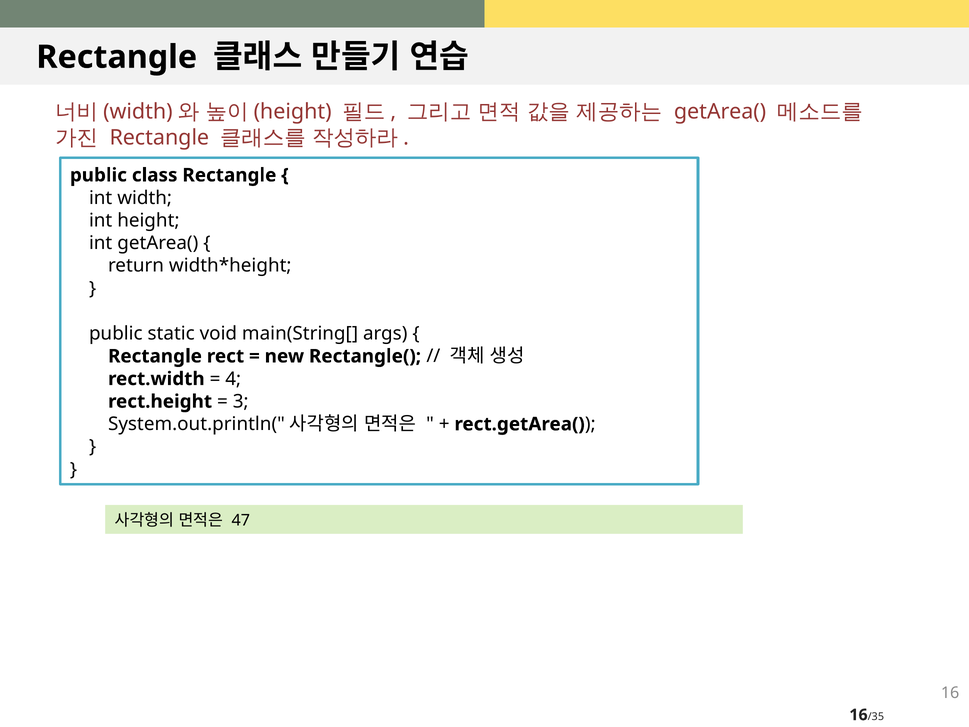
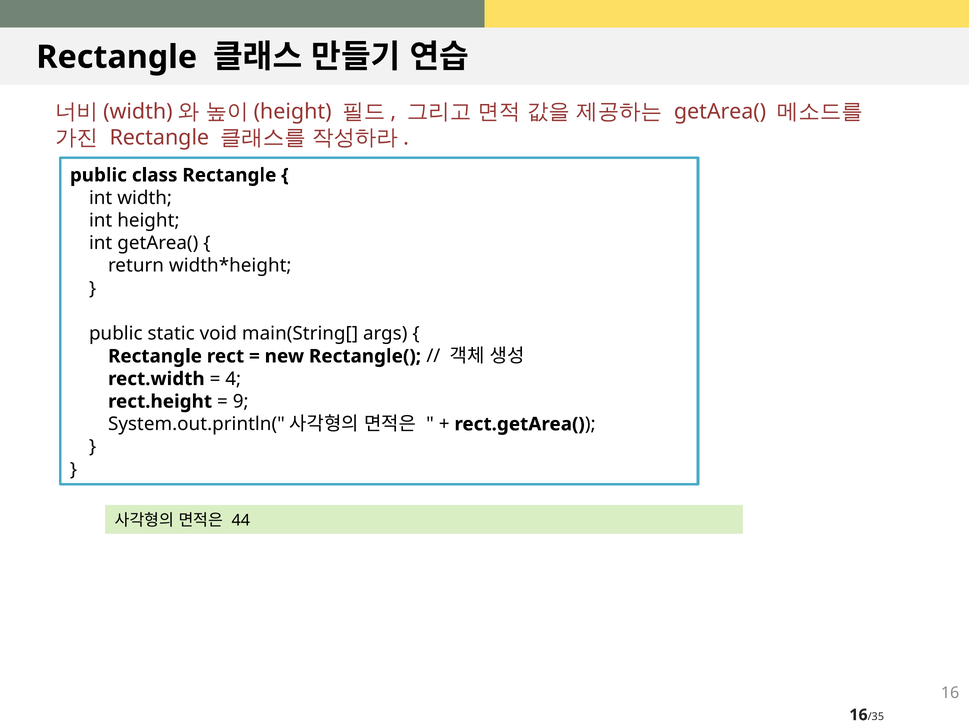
3: 3 -> 9
47: 47 -> 44
